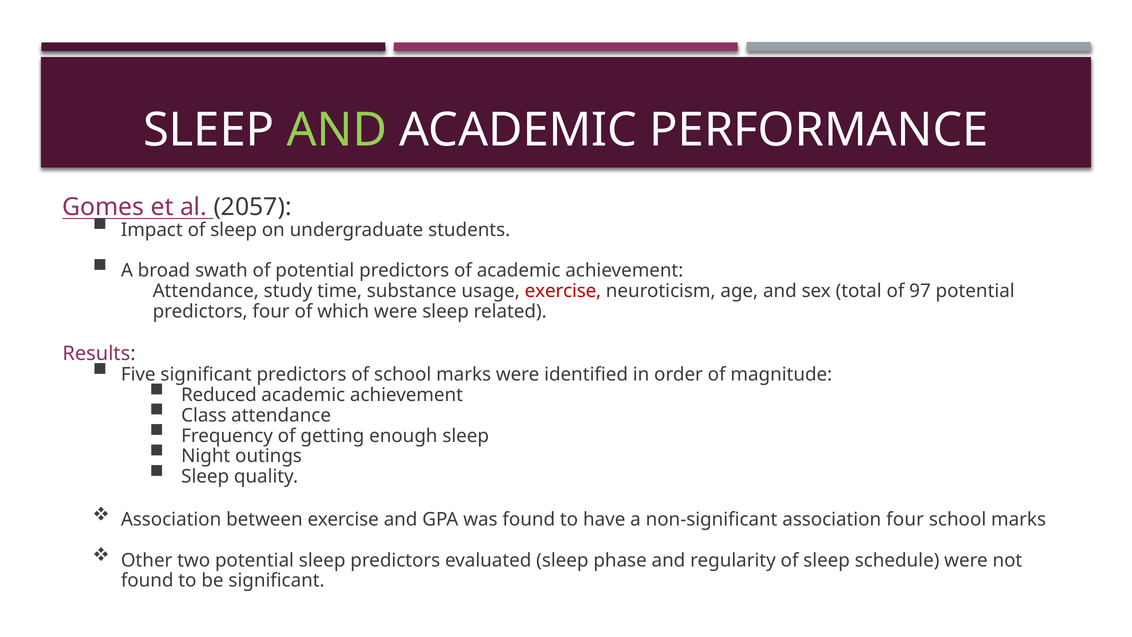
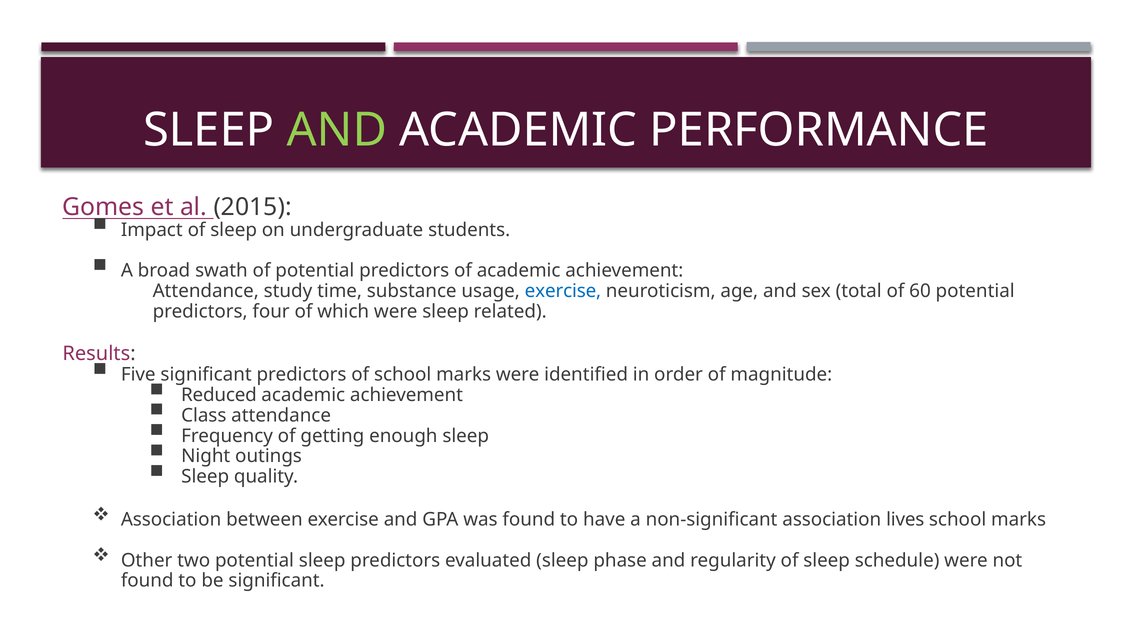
2057: 2057 -> 2015
exercise at (563, 291) colour: red -> blue
97: 97 -> 60
association four: four -> lives
